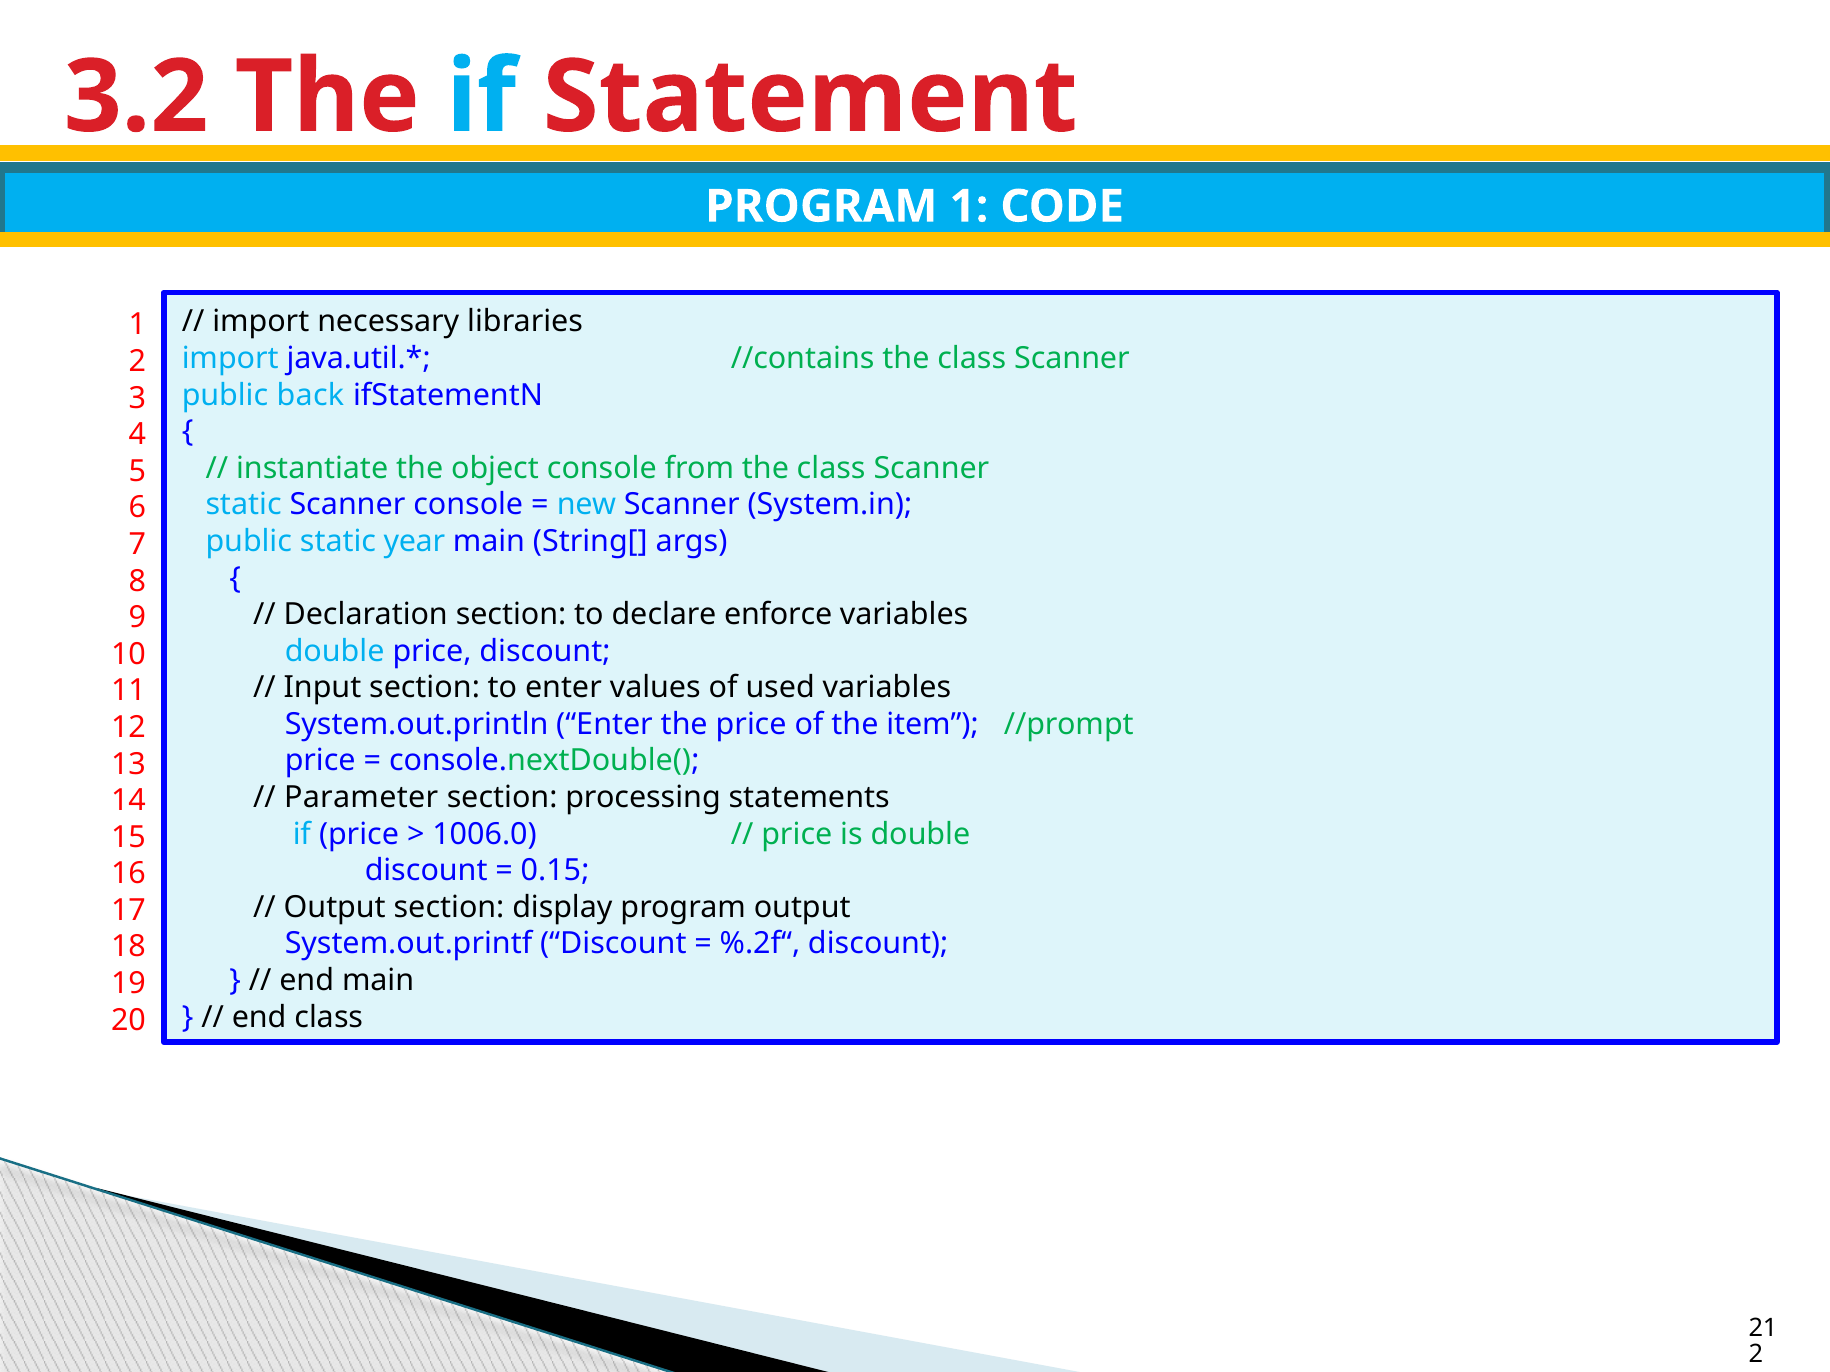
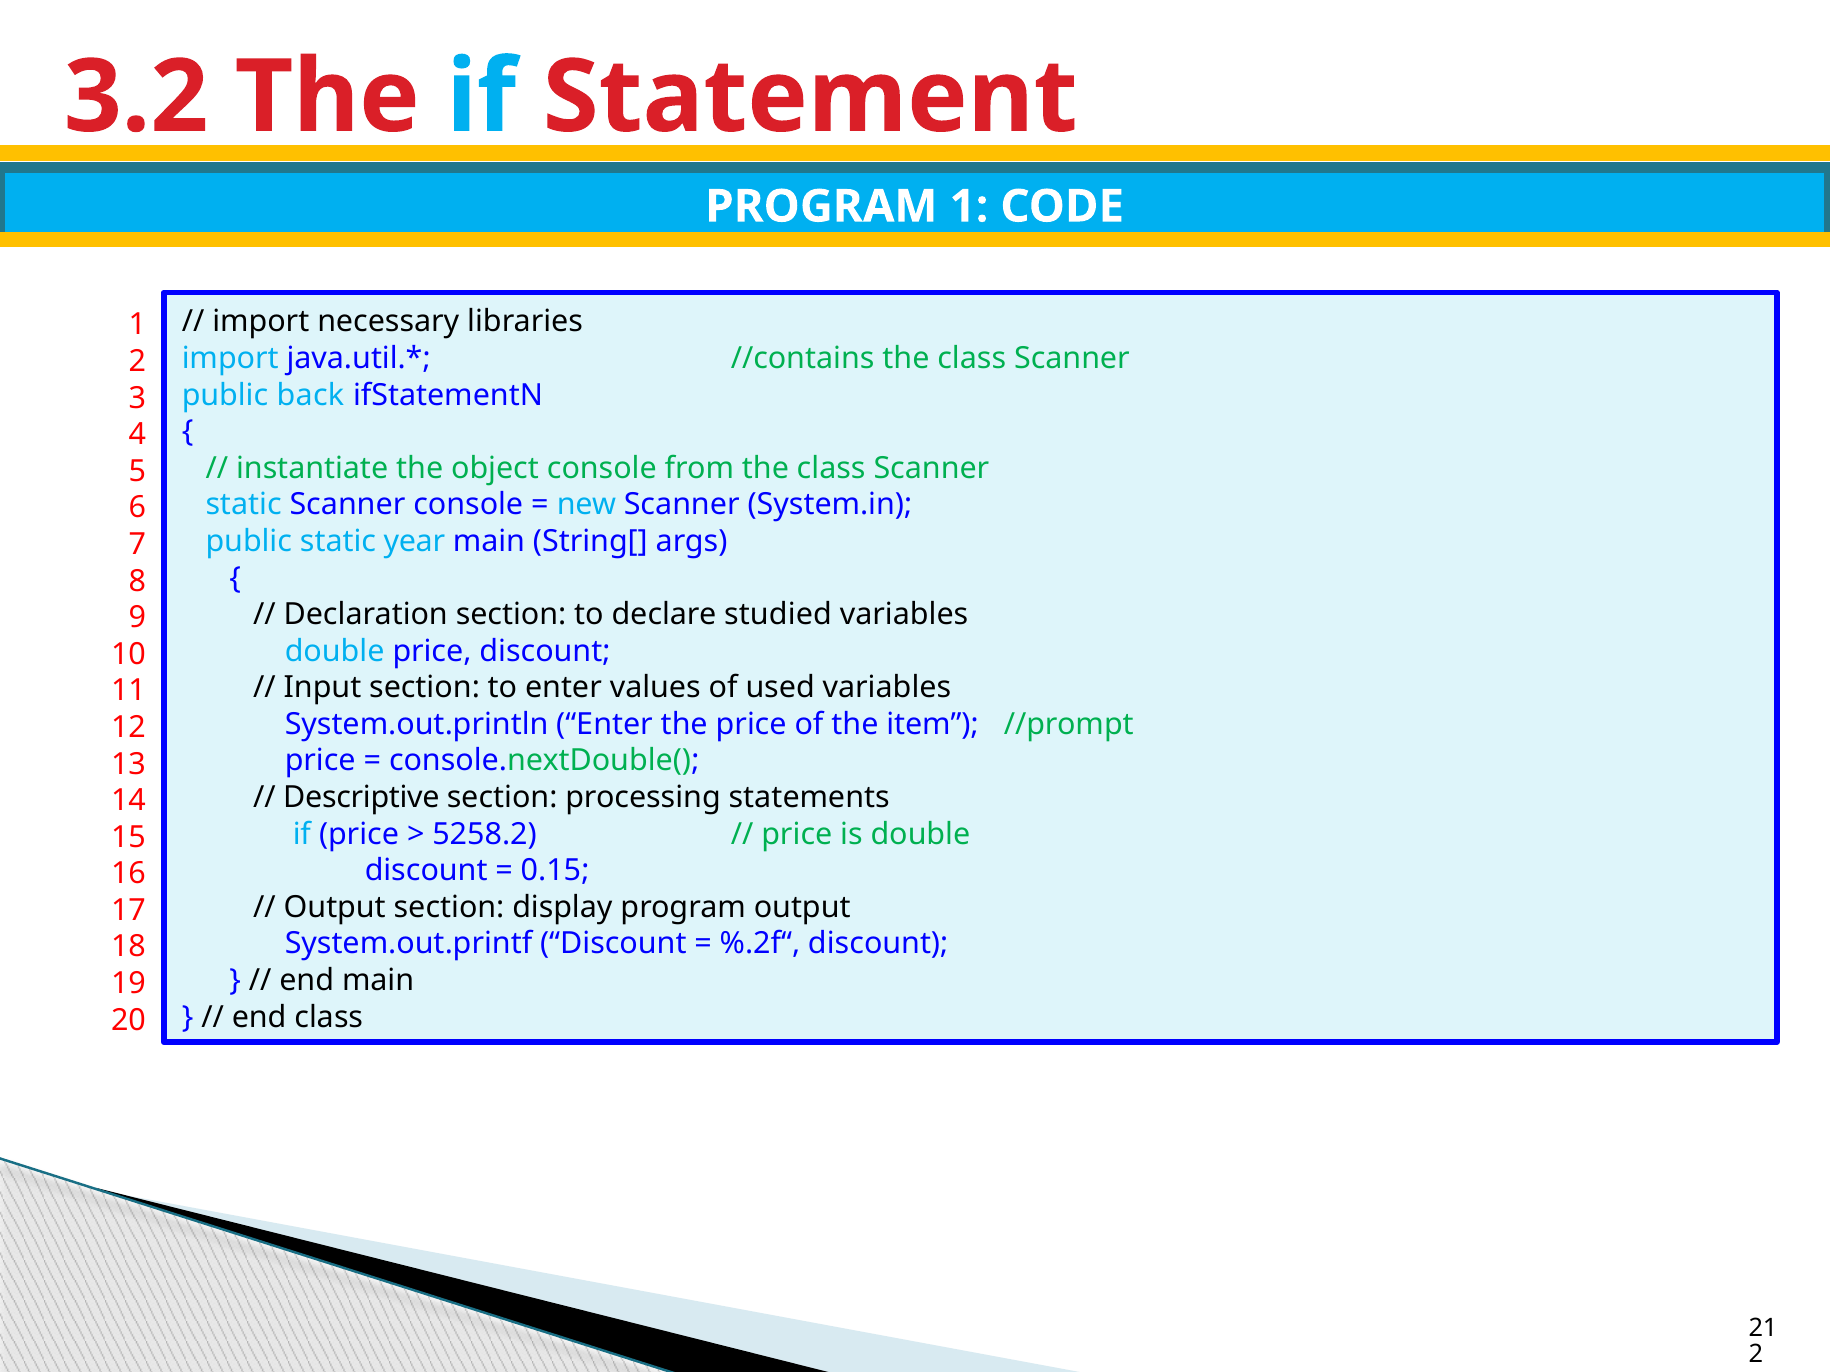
enforce: enforce -> studied
Parameter: Parameter -> Descriptive
1006.0: 1006.0 -> 5258.2
